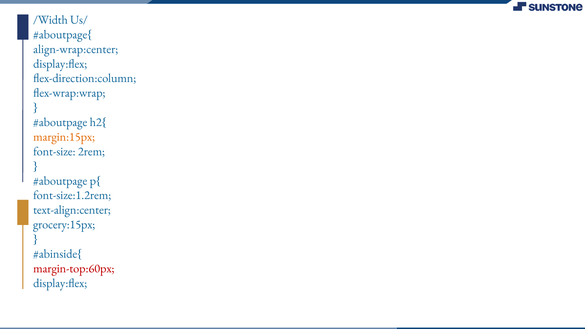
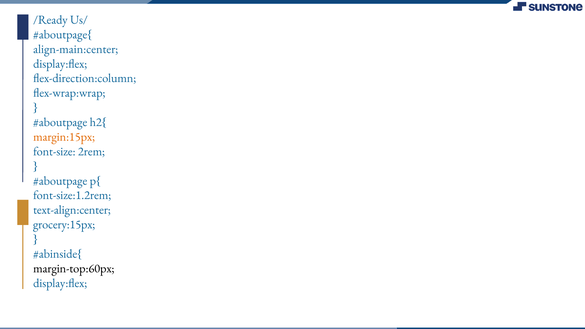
/Width: /Width -> /Ready
align-wrap:center: align-wrap:center -> align-main:center
margin-top:60px colour: red -> black
